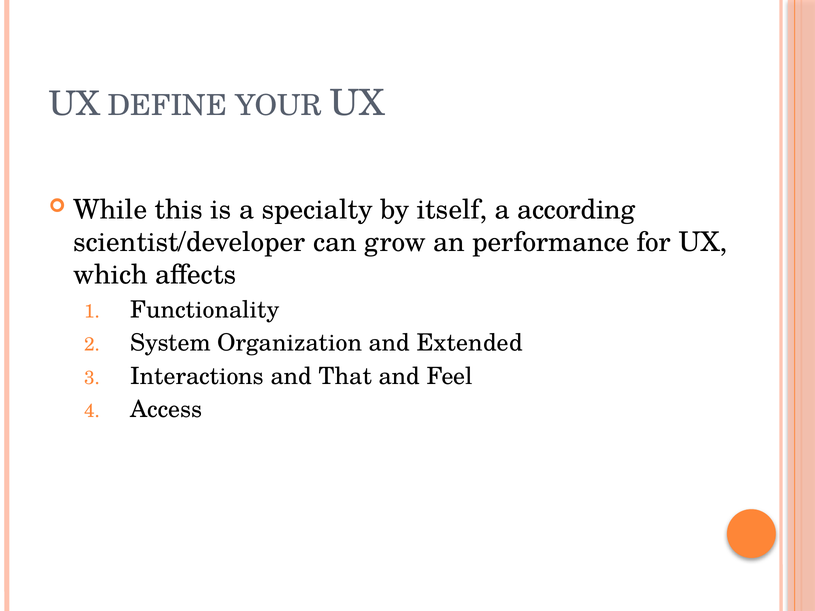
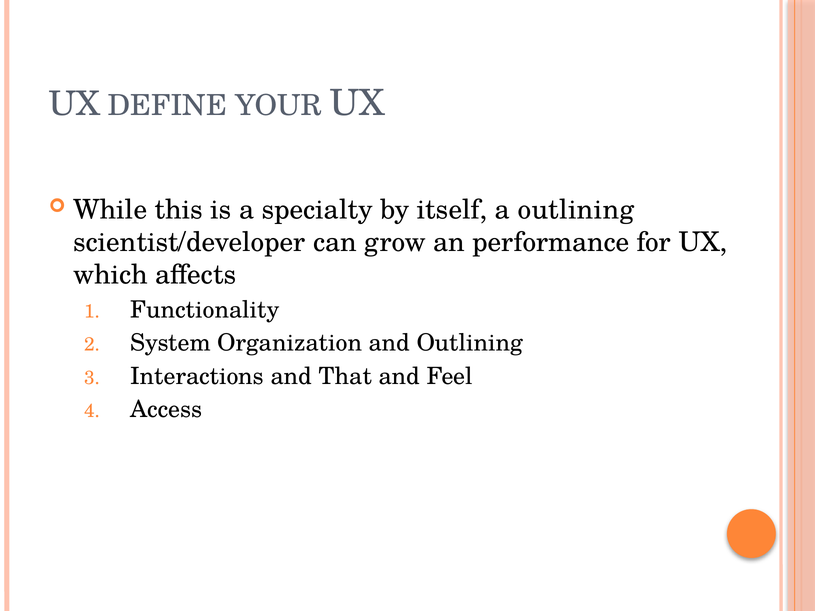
a according: according -> outlining
and Extended: Extended -> Outlining
